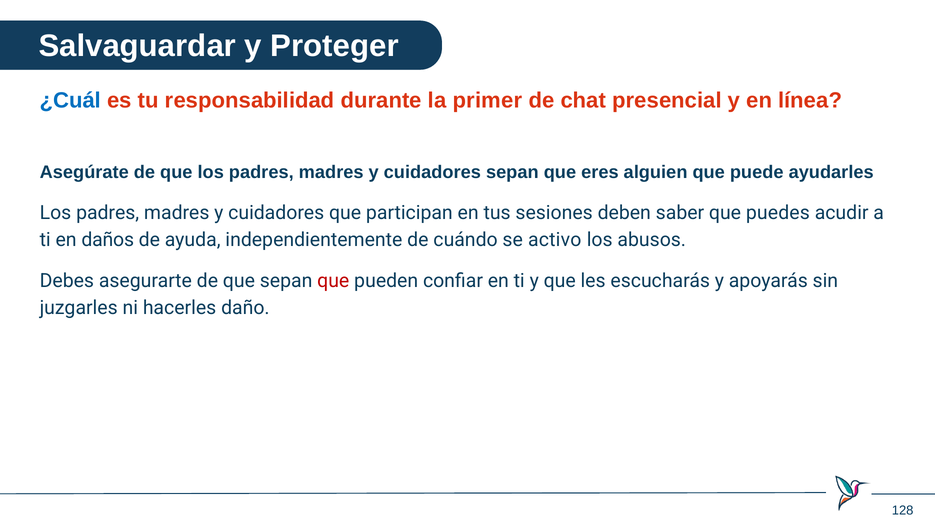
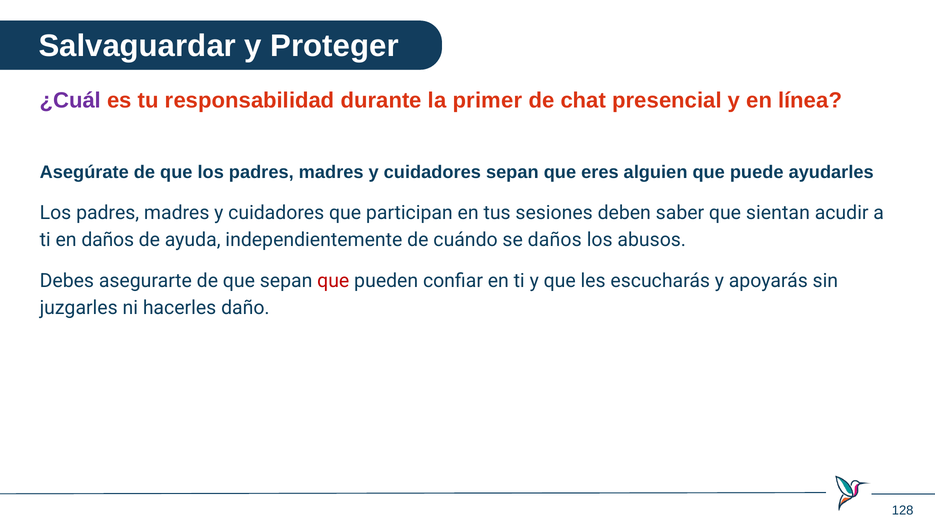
¿Cuál colour: blue -> purple
puedes: puedes -> sientan
se activo: activo -> daños
